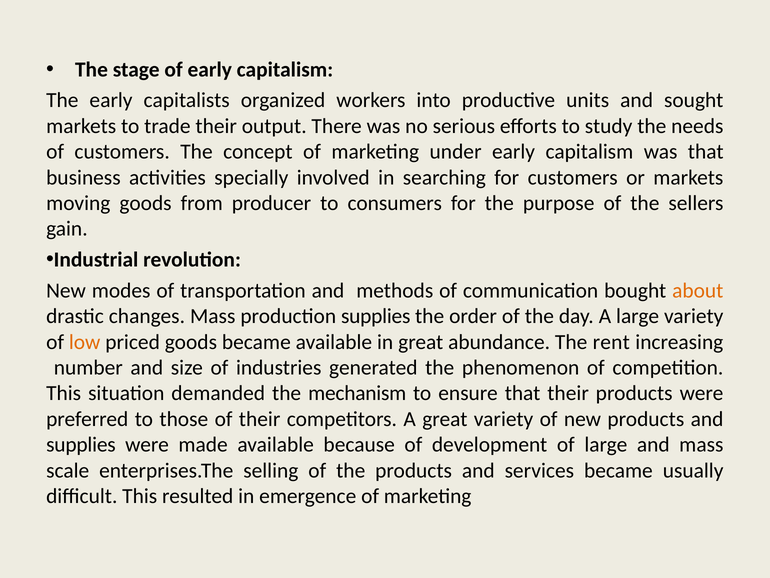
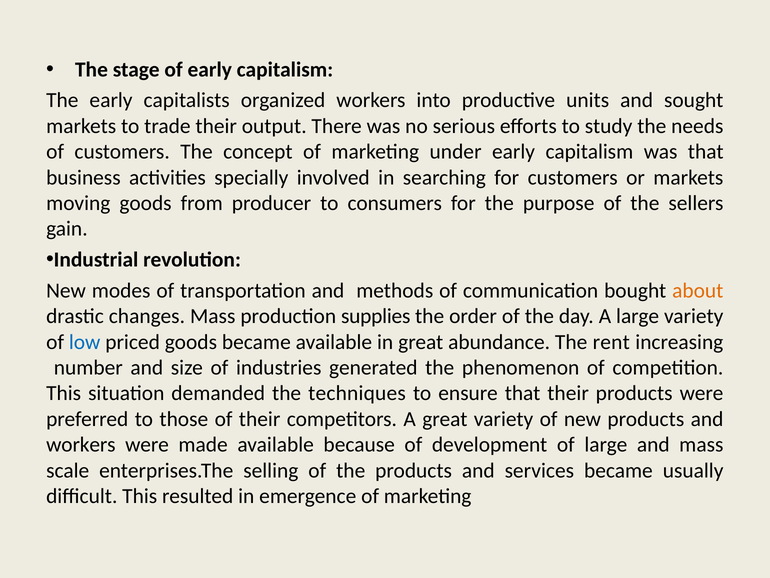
low colour: orange -> blue
mechanism: mechanism -> techniques
supplies at (81, 444): supplies -> workers
